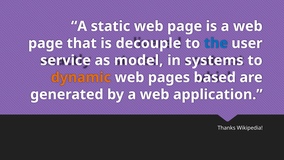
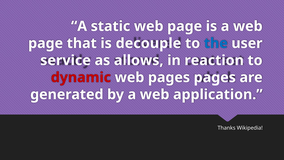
model: model -> allows
systems: systems -> reaction
dynamic colour: orange -> red
pages based: based -> pages
